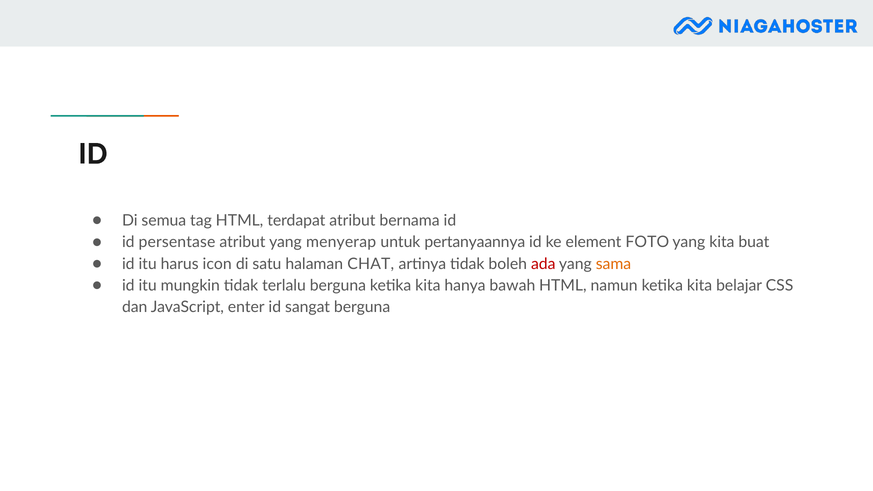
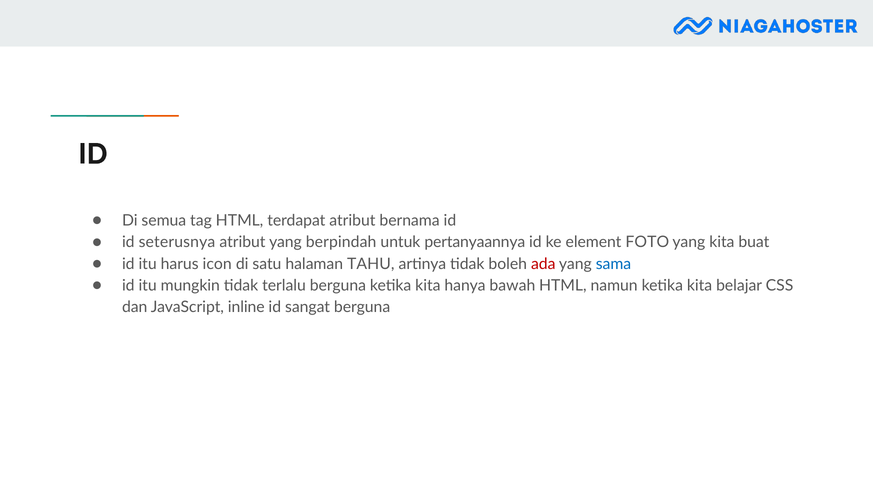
persentase: persentase -> seterusnya
menyerap: menyerap -> berpindah
CHAT: CHAT -> TAHU
sama colour: orange -> blue
enter: enter -> inline
